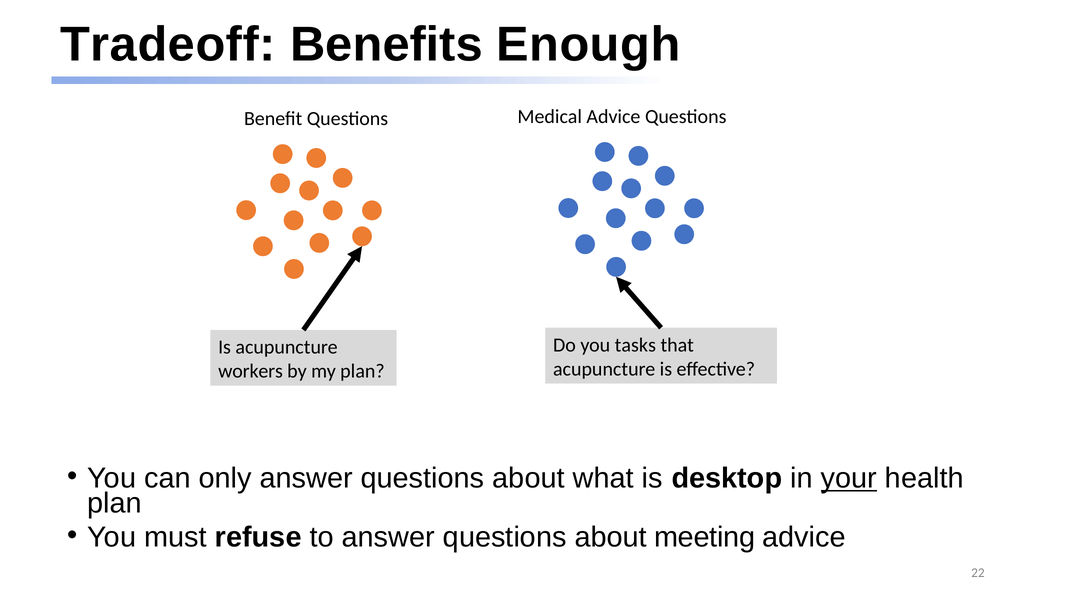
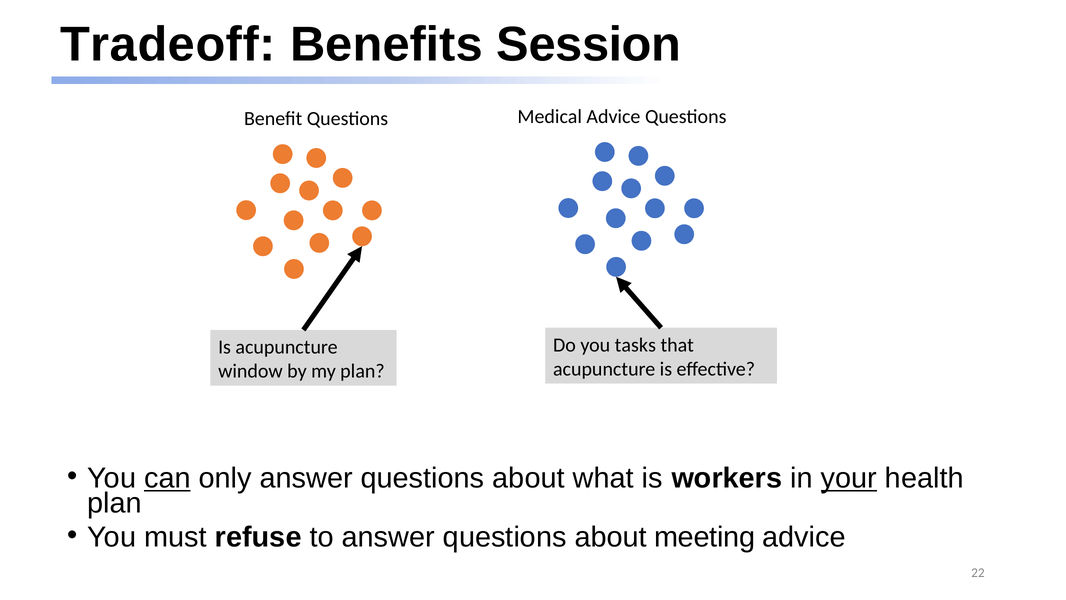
Enough: Enough -> Session
workers: workers -> window
can underline: none -> present
desktop: desktop -> workers
